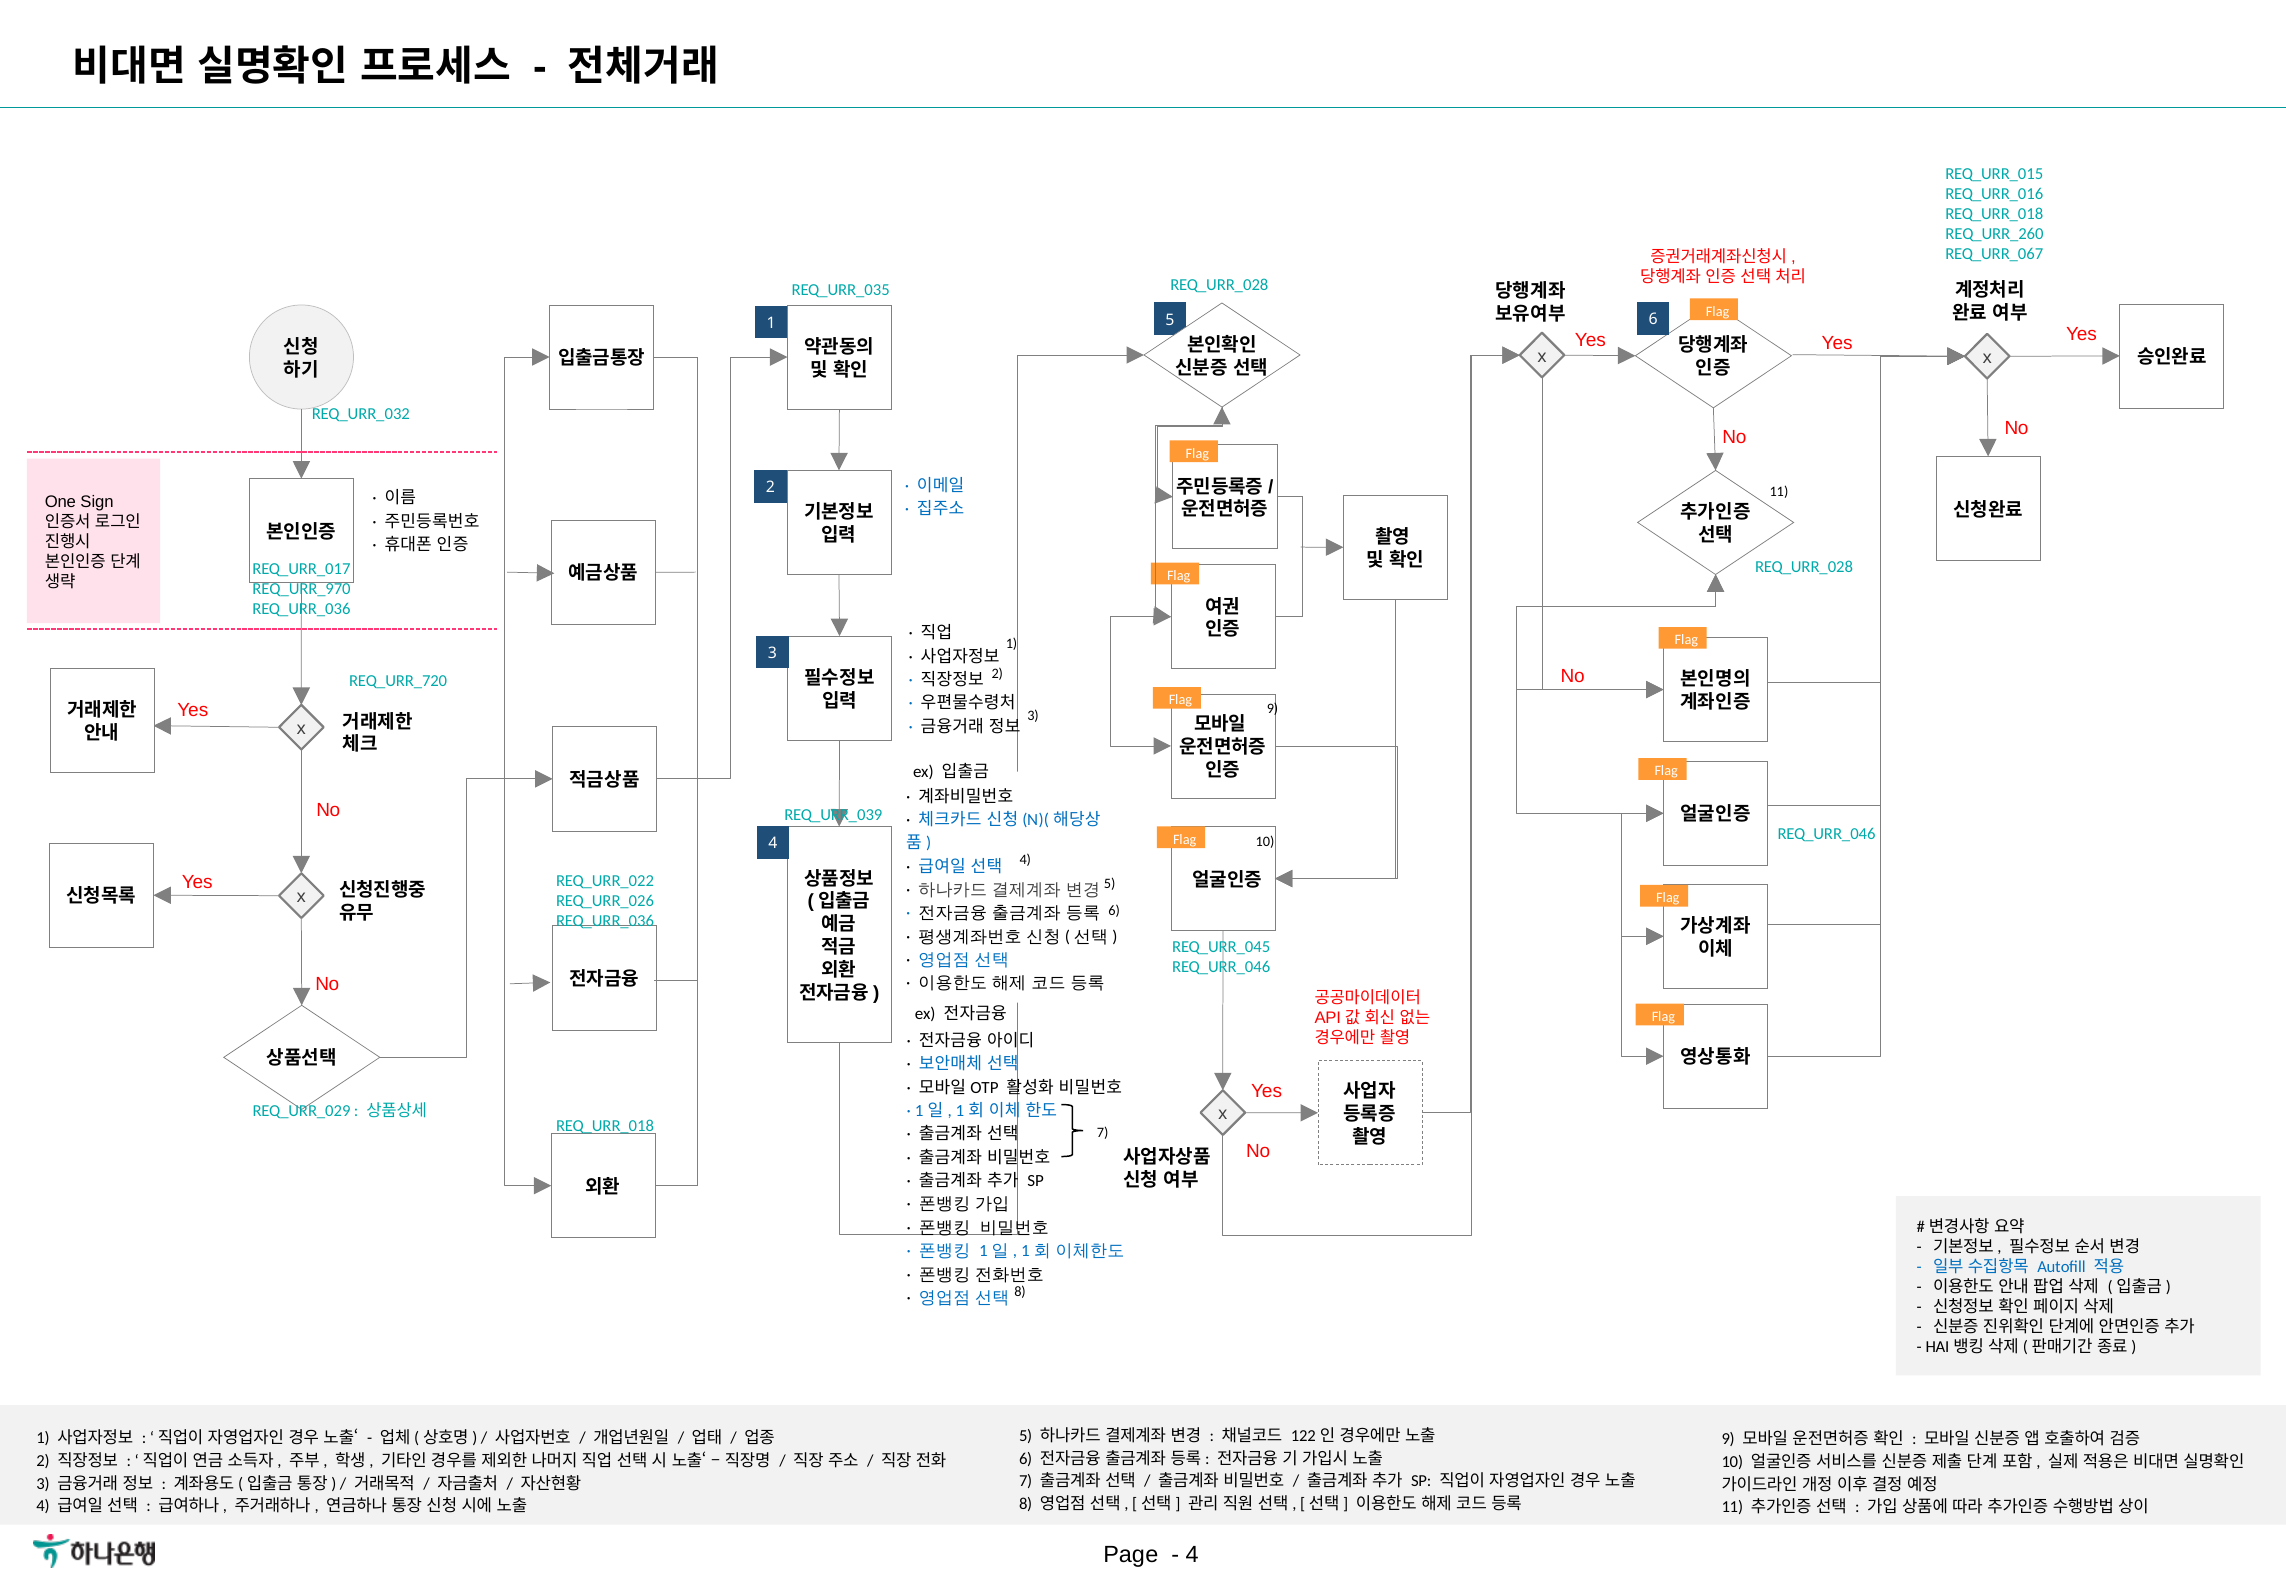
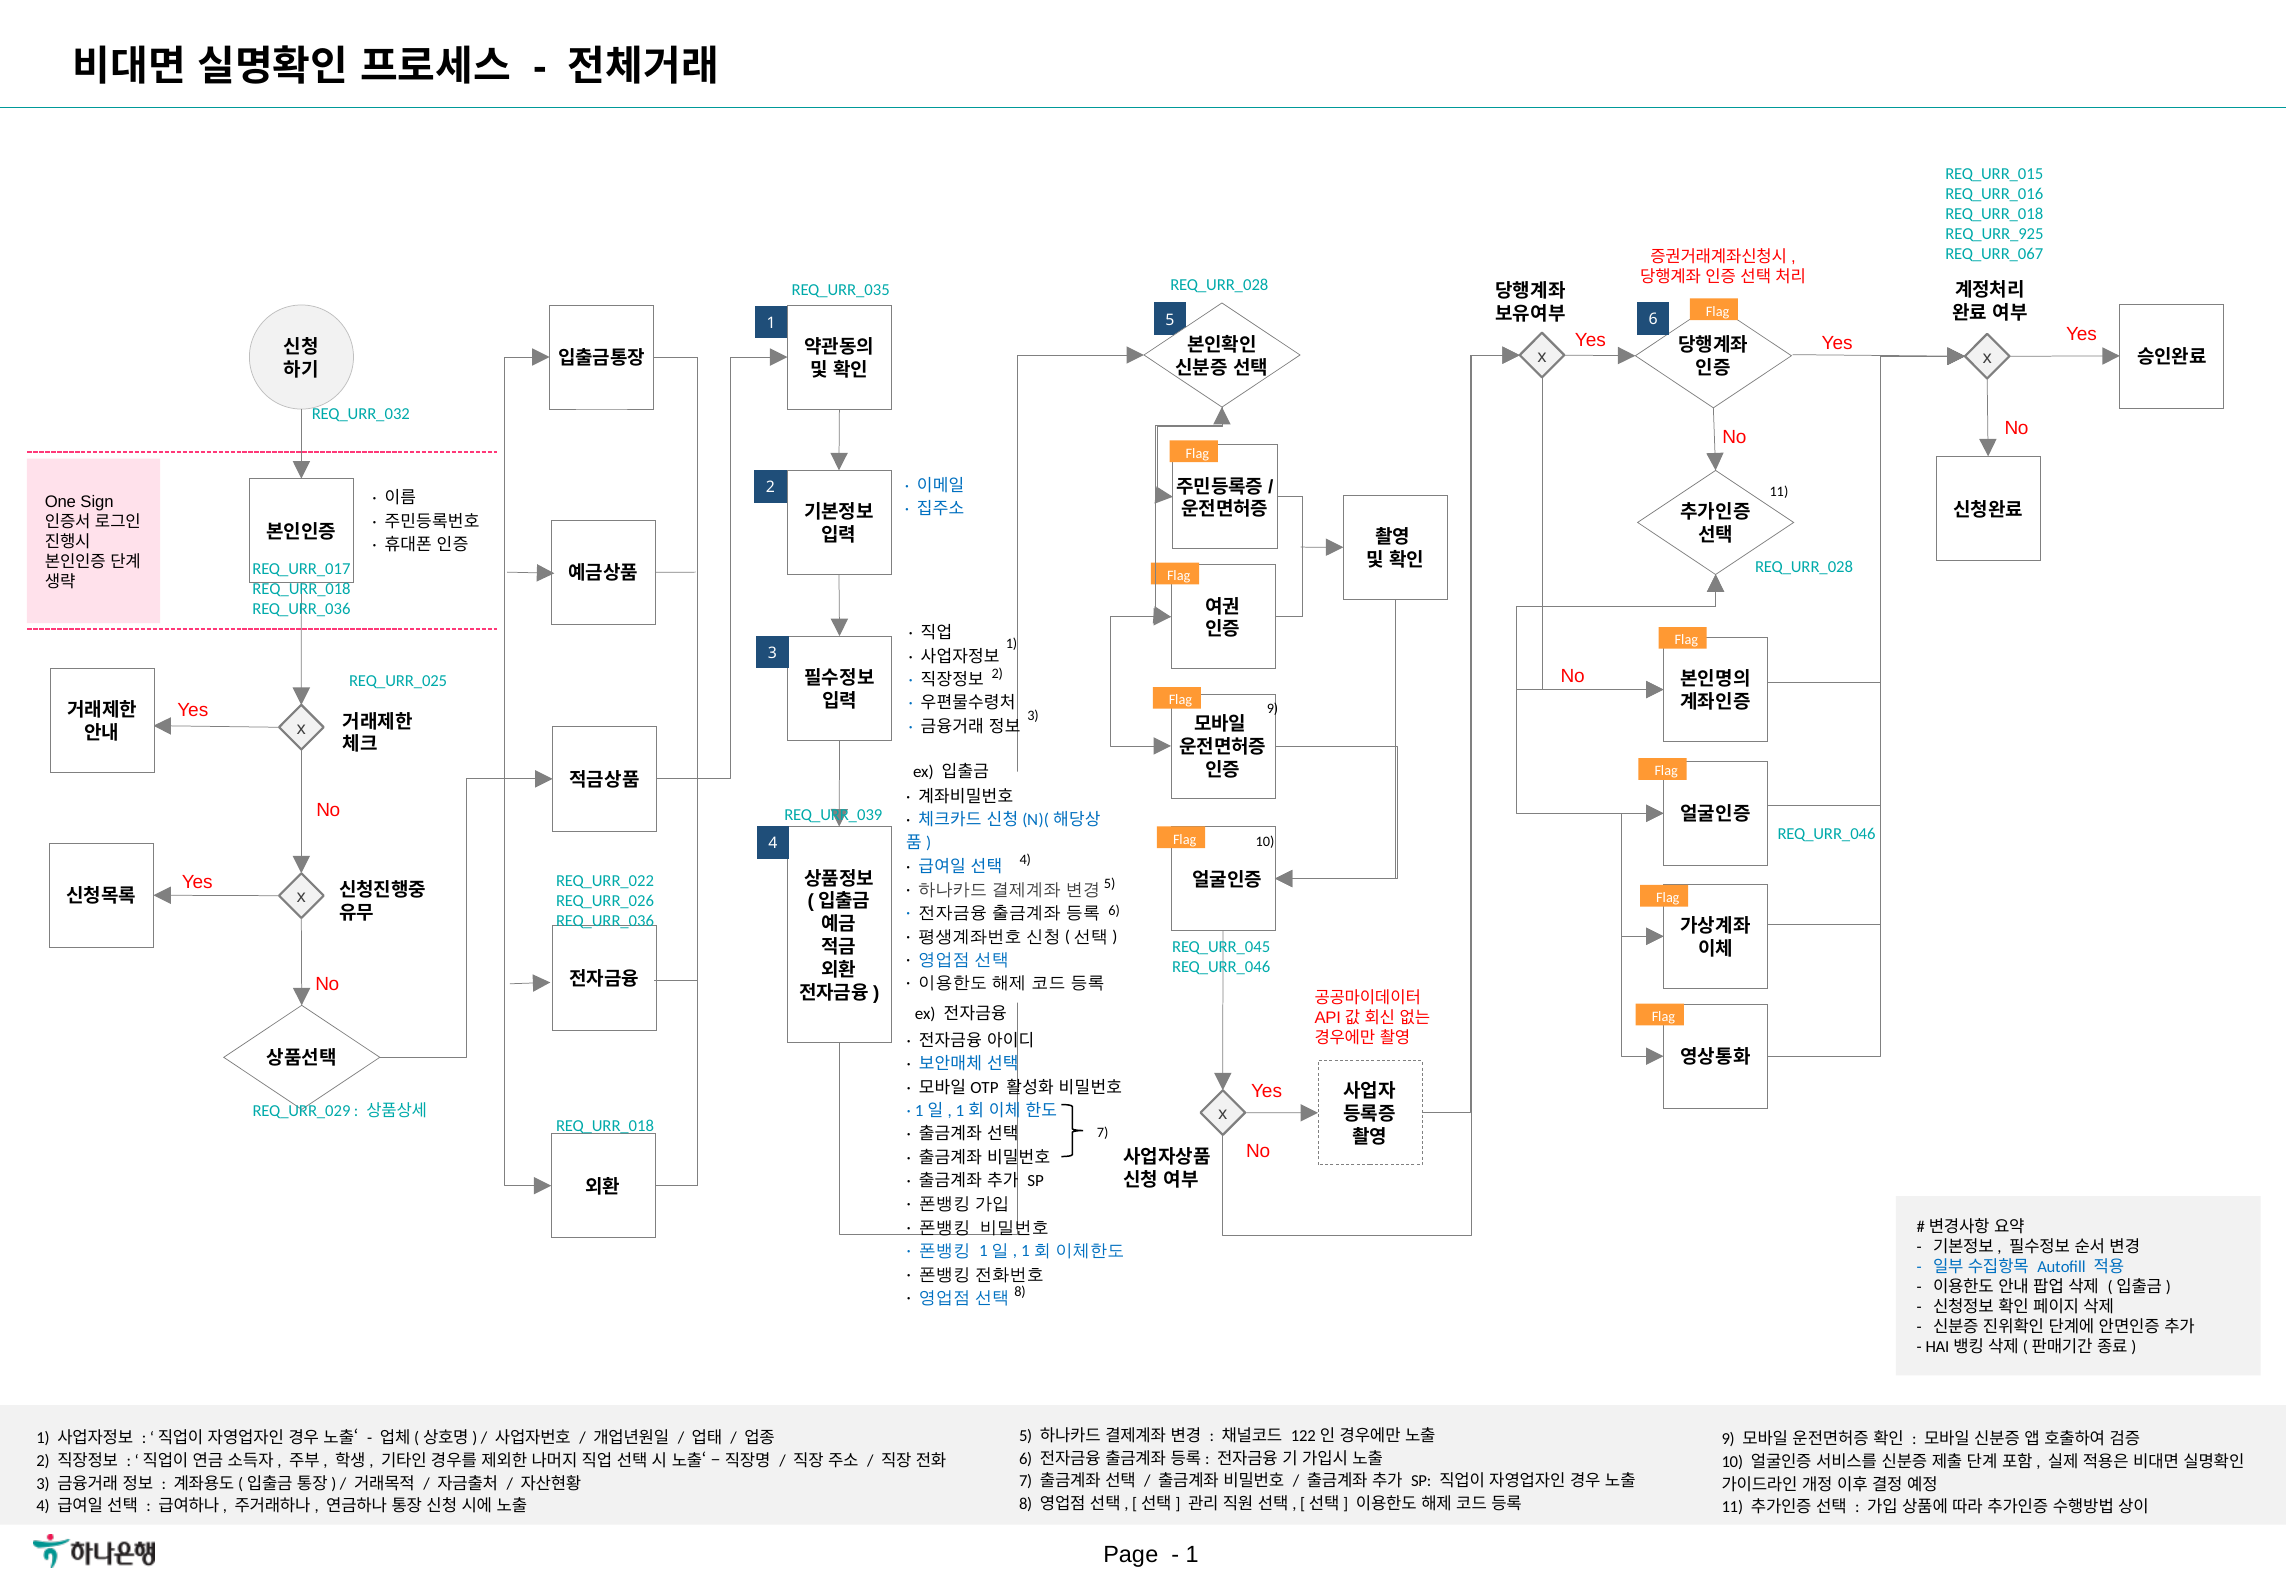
REQ_URR_260: REQ_URR_260 -> REQ_URR_925
REQ_URR_970 at (302, 589): REQ_URR_970 -> REQ_URR_018
REQ_URR_720: REQ_URR_720 -> REQ_URR_025
4 at (1192, 1554): 4 -> 1
